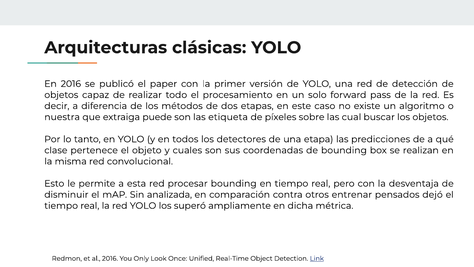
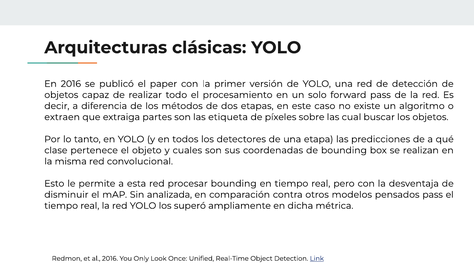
nuestra: nuestra -> extraen
puede: puede -> partes
entrenar: entrenar -> modelos
pensados dejó: dejó -> pass
